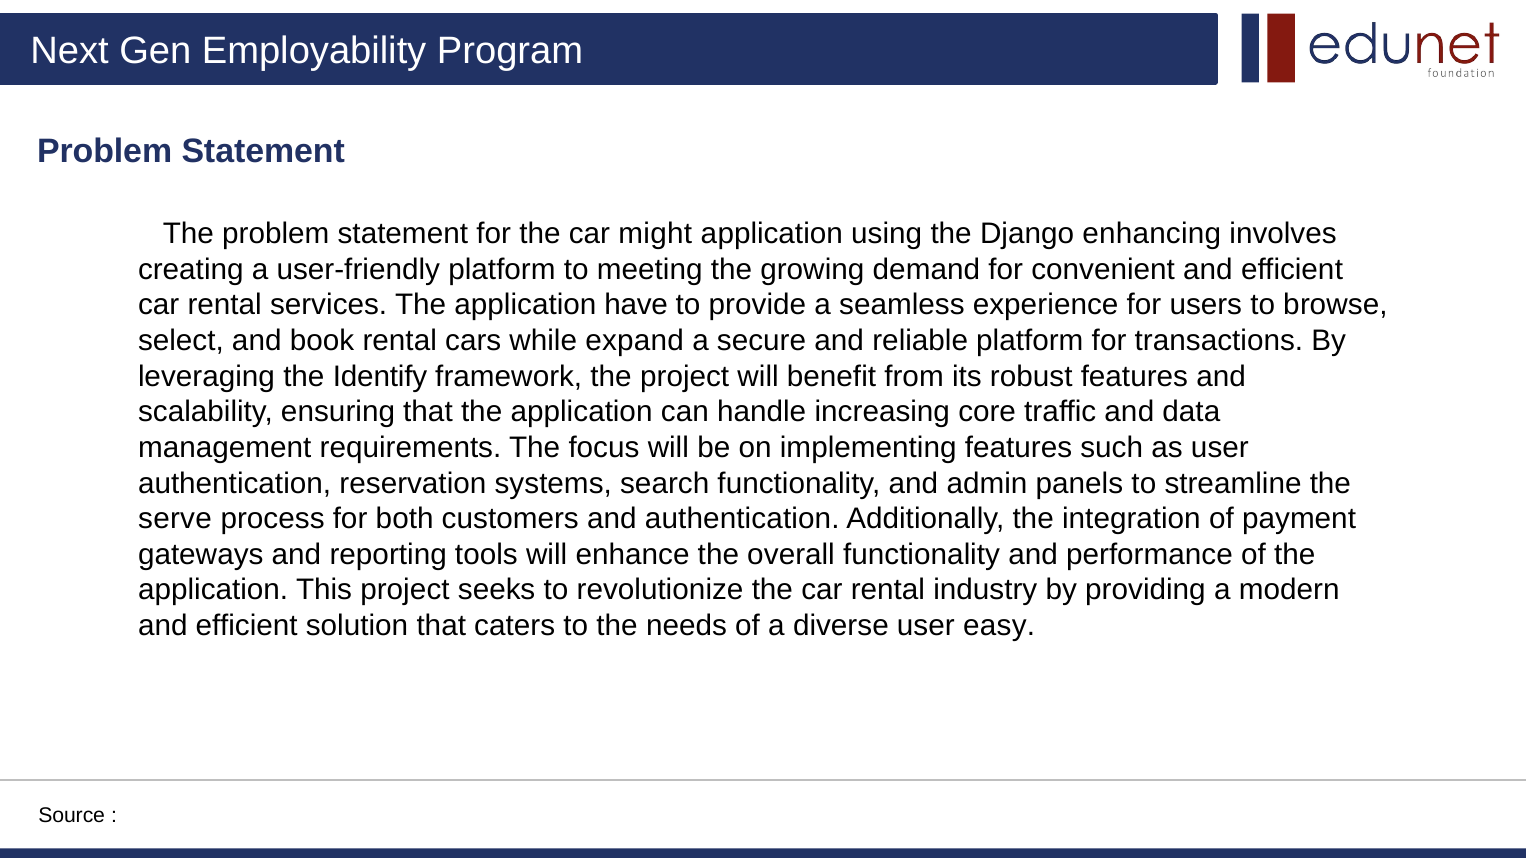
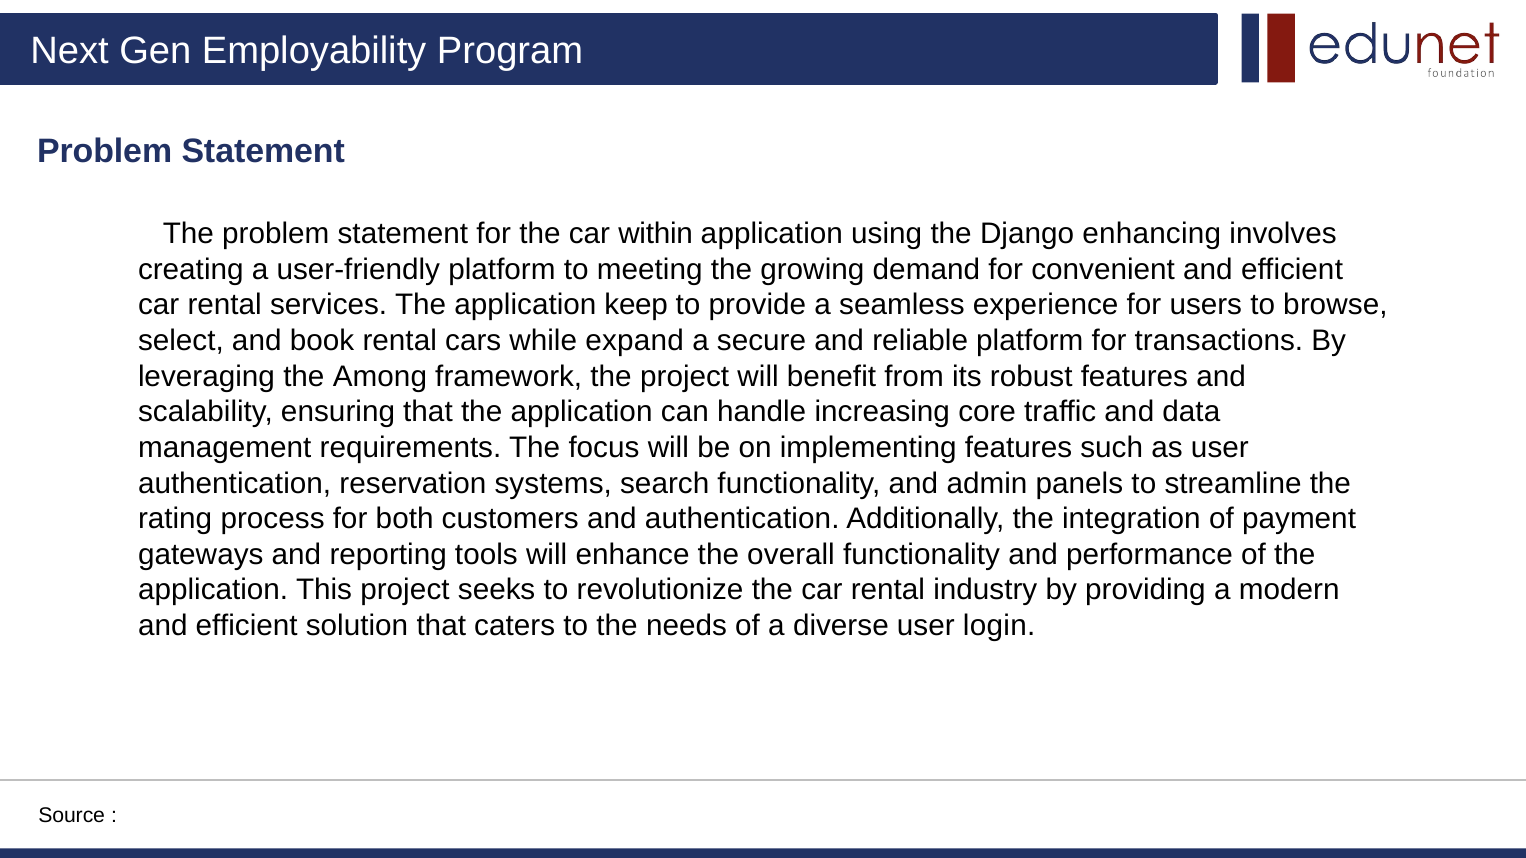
might: might -> within
have: have -> keep
Identify: Identify -> Among
serve: serve -> rating
easy: easy -> login
